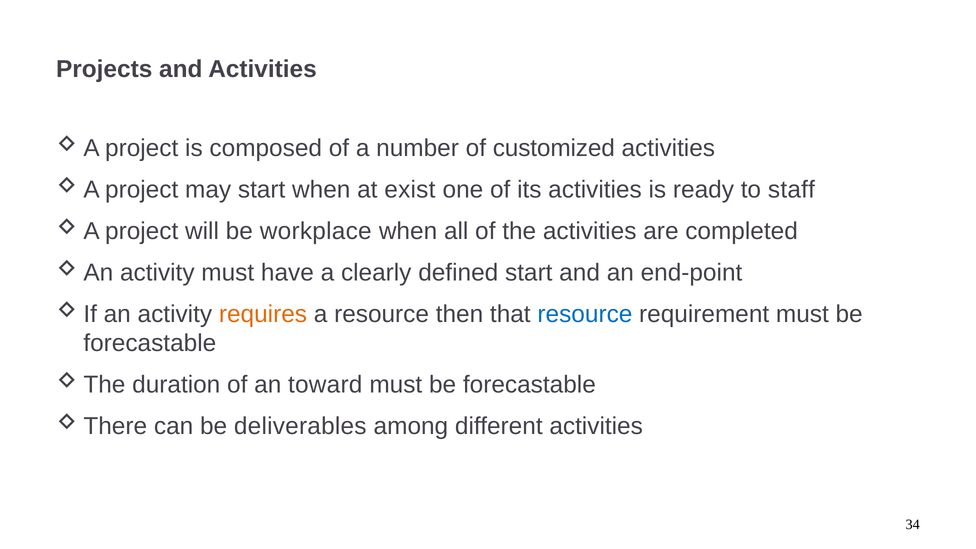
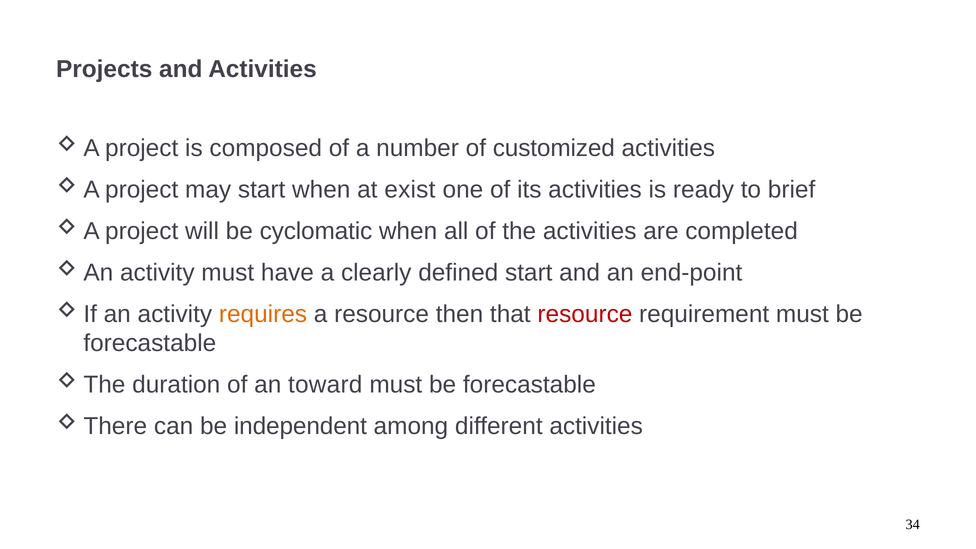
staff: staff -> brief
workplace: workplace -> cyclomatic
resource at (585, 314) colour: blue -> red
deliverables: deliverables -> independent
